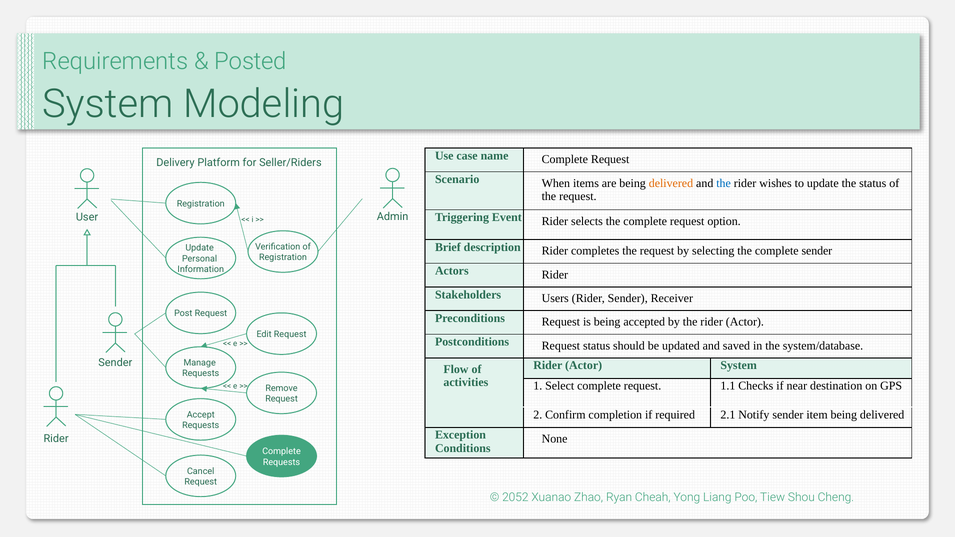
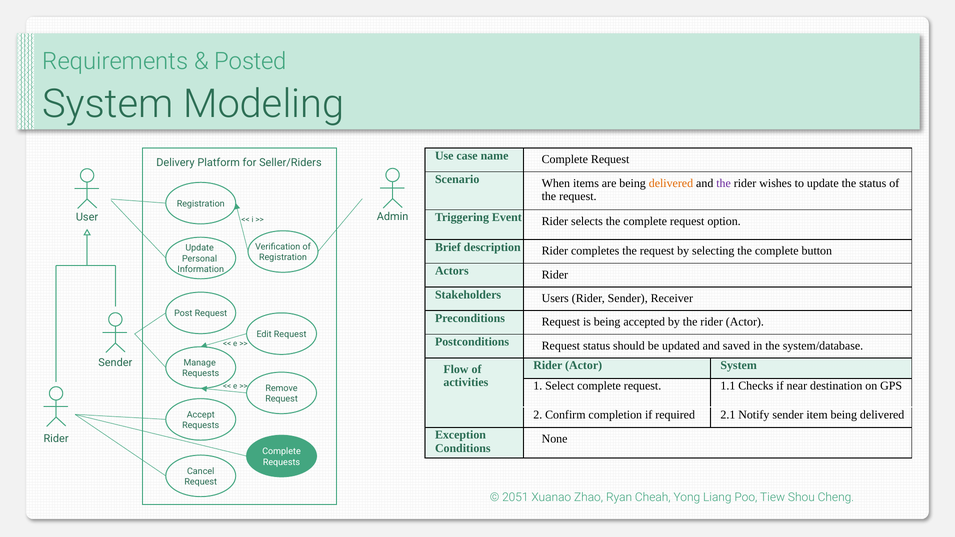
the at (724, 183) colour: blue -> purple
complete sender: sender -> button
2052: 2052 -> 2051
